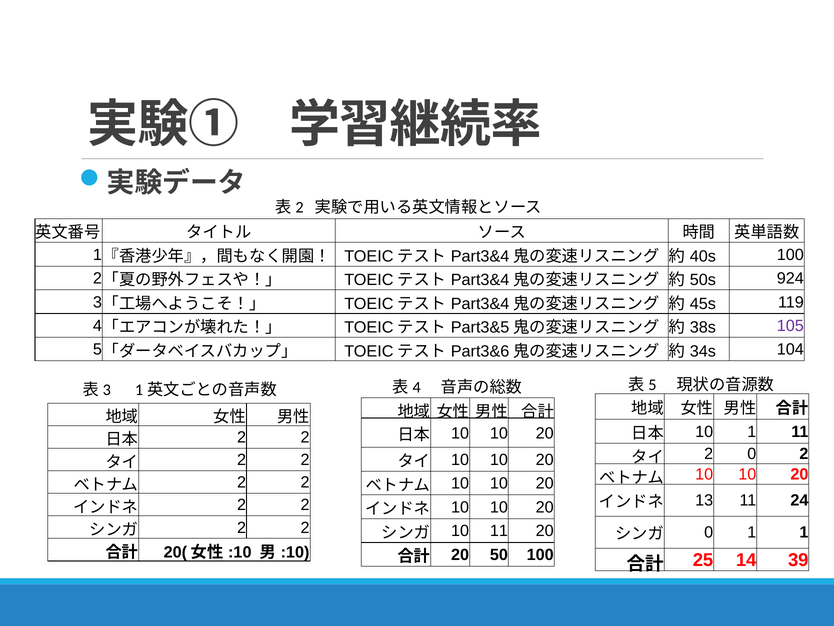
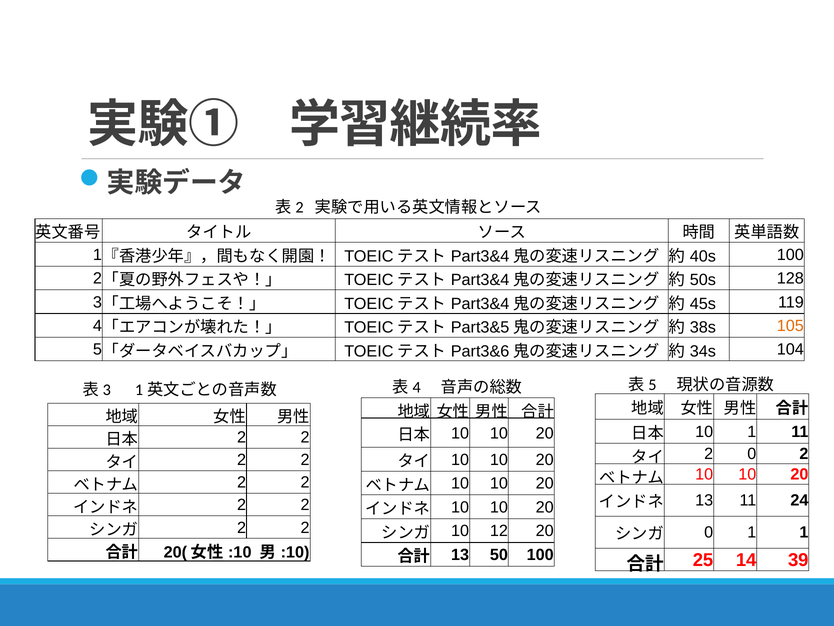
924: 924 -> 128
105 colour: purple -> orange
10 11: 11 -> 12
20 at (460, 554): 20 -> 13
